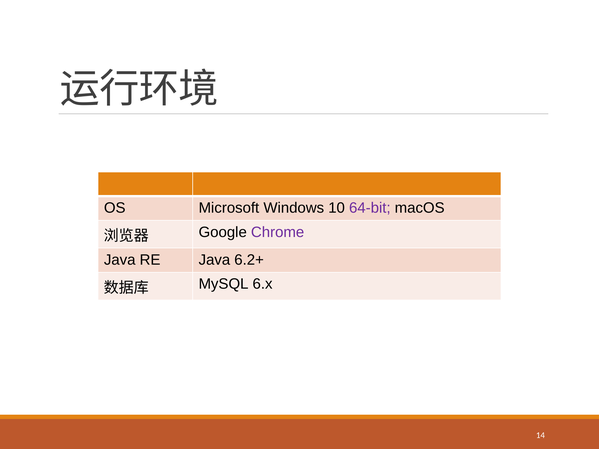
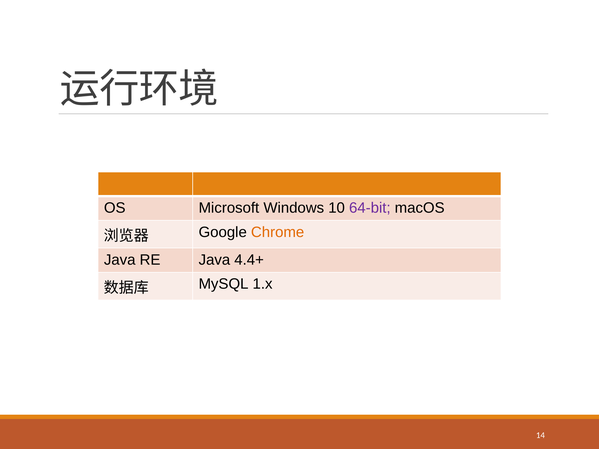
Chrome colour: purple -> orange
6.2+: 6.2+ -> 4.4+
6.x: 6.x -> 1.x
